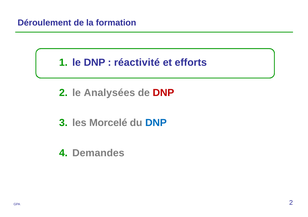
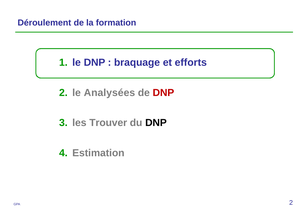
réactivité: réactivité -> braquage
Morcelé: Morcelé -> Trouver
DNP at (156, 123) colour: blue -> black
Demandes: Demandes -> Estimation
